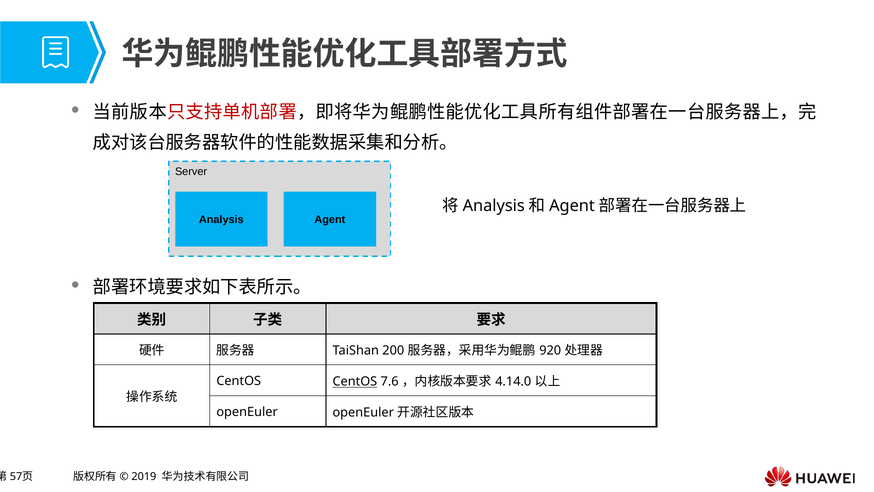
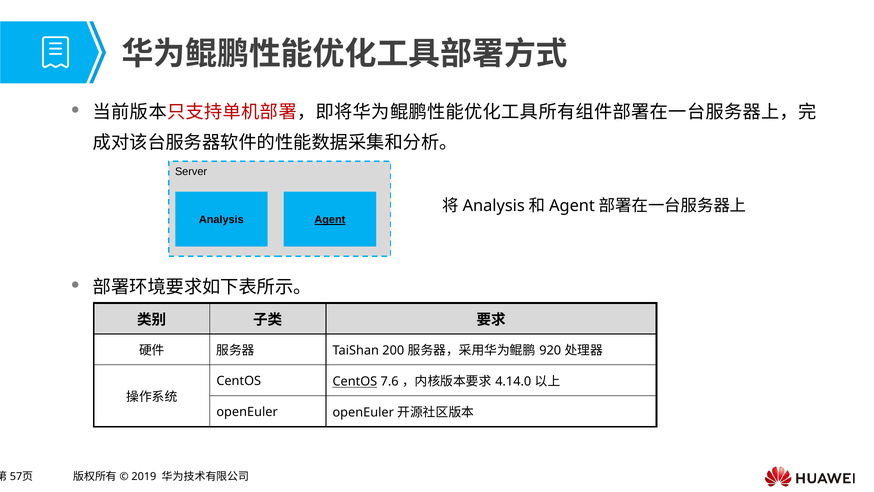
Agent underline: none -> present
